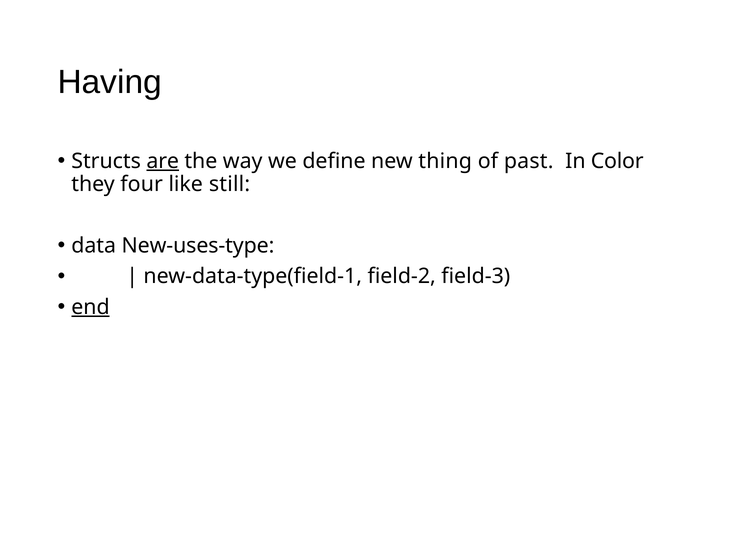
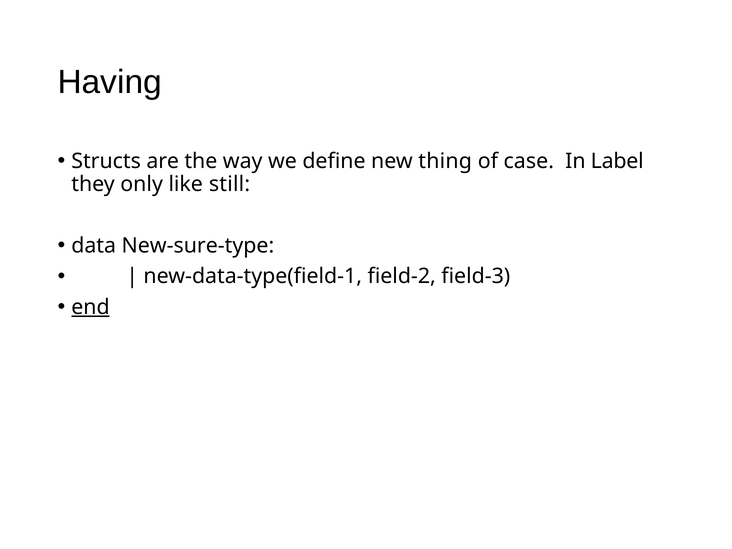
are underline: present -> none
past: past -> case
Color: Color -> Label
four: four -> only
New-uses-type: New-uses-type -> New-sure-type
